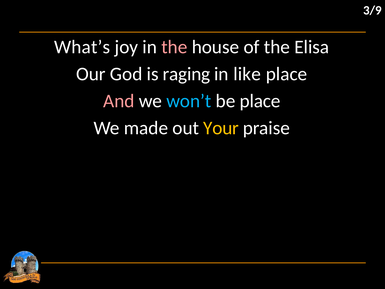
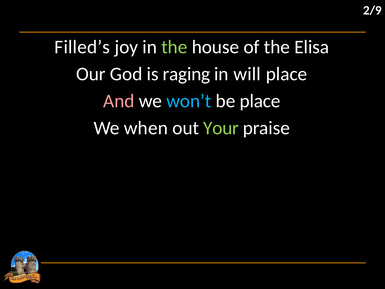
3/9: 3/9 -> 2/9
What’s: What’s -> Filled’s
the at (174, 47) colour: pink -> light green
like: like -> will
made: made -> when
Your colour: yellow -> light green
